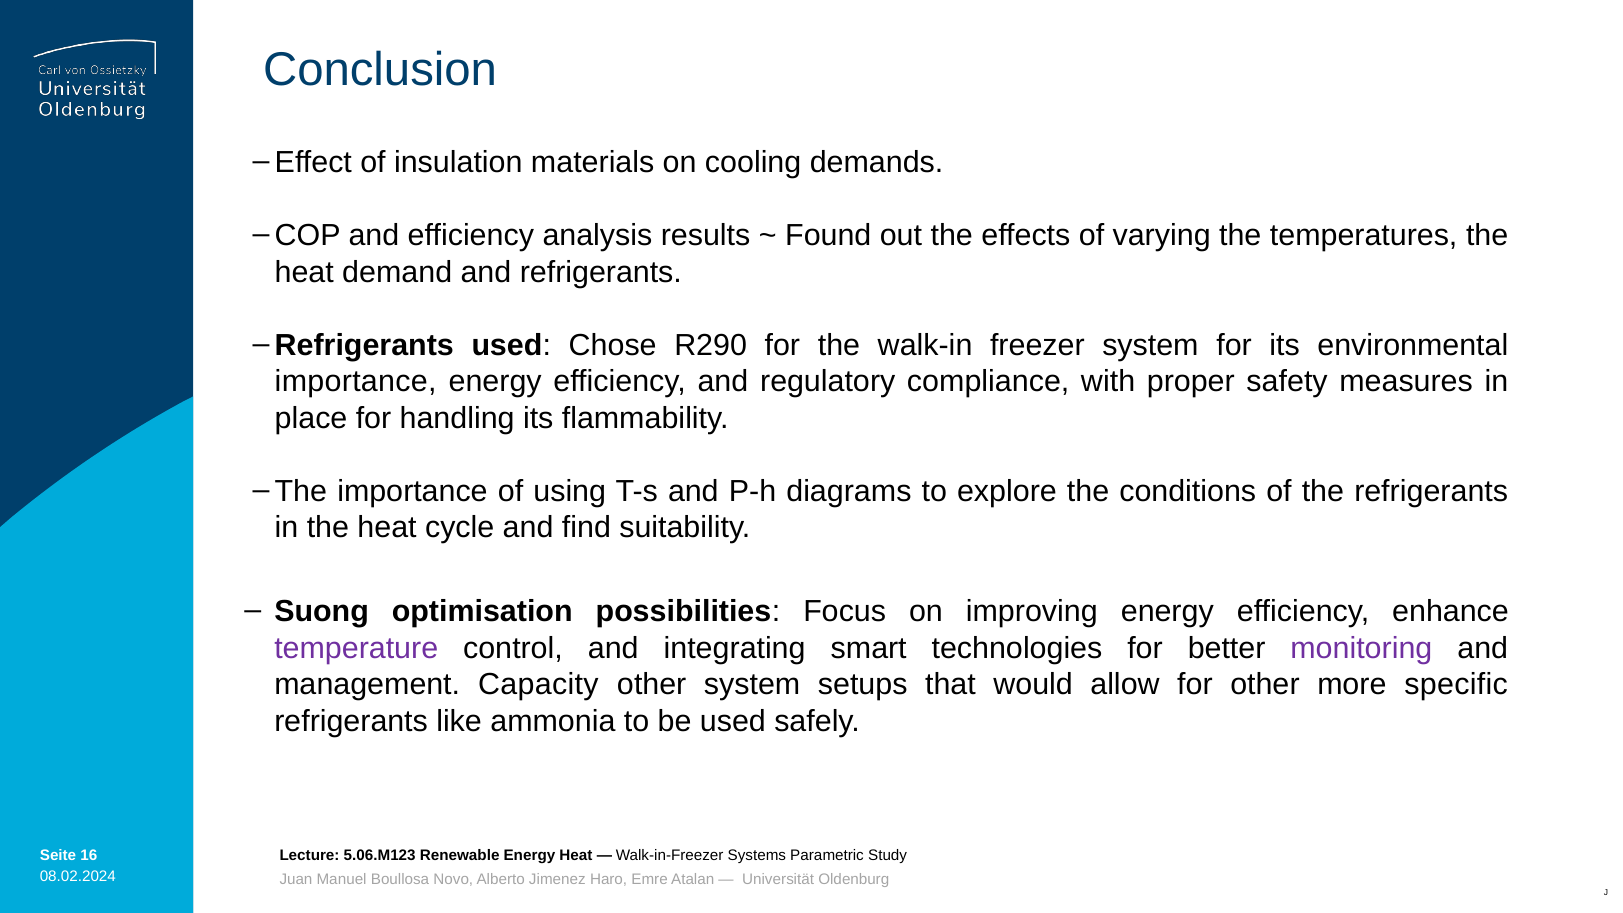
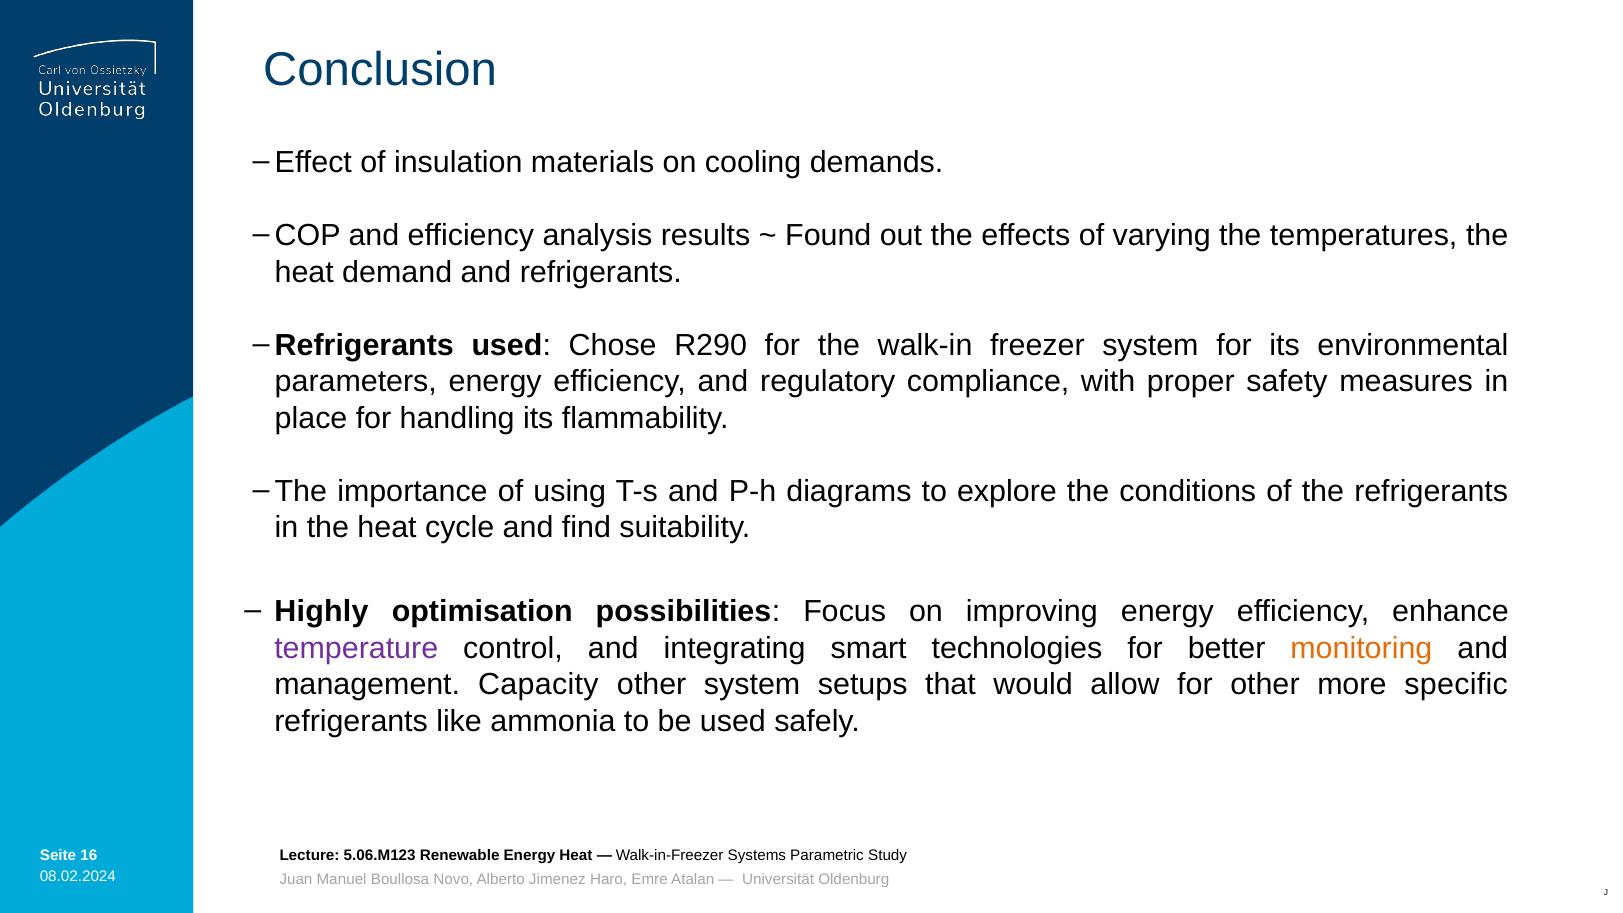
importance at (356, 382): importance -> parameters
Suong: Suong -> Highly
monitoring colour: purple -> orange
